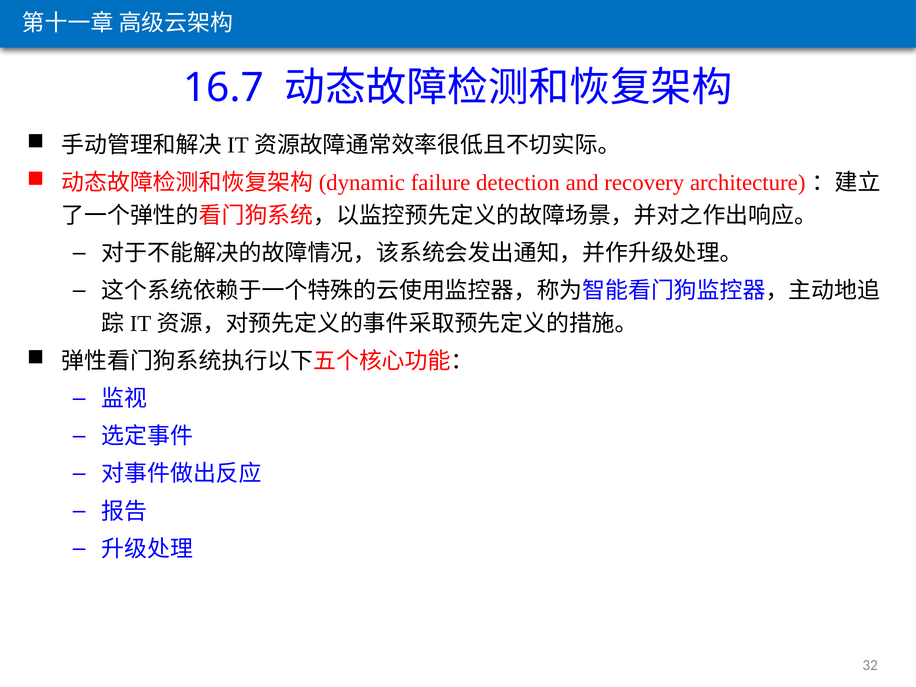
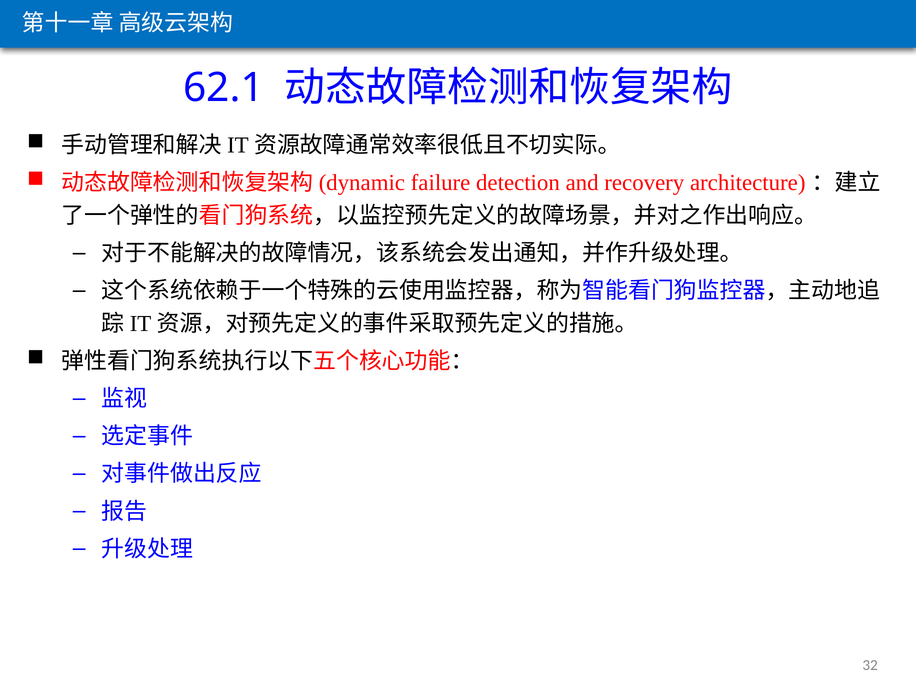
16.7: 16.7 -> 62.1
